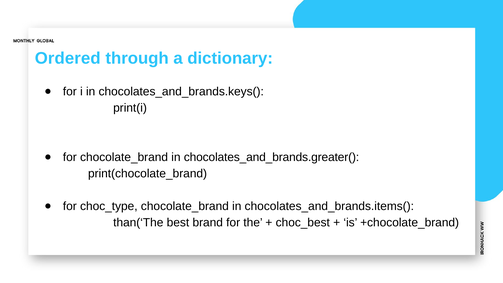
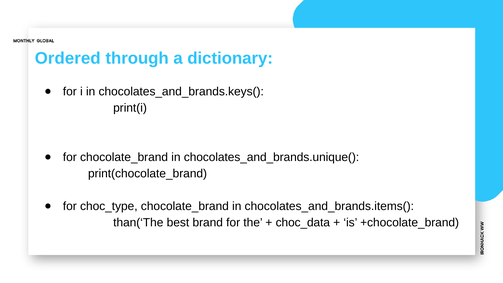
chocolates_and_brands.greater(: chocolates_and_brands.greater( -> chocolates_and_brands.unique(
choc_best: choc_best -> choc_data
